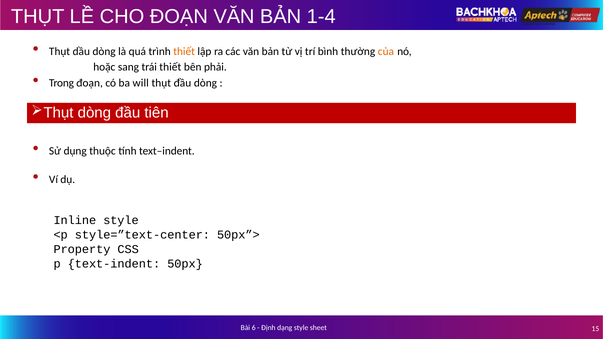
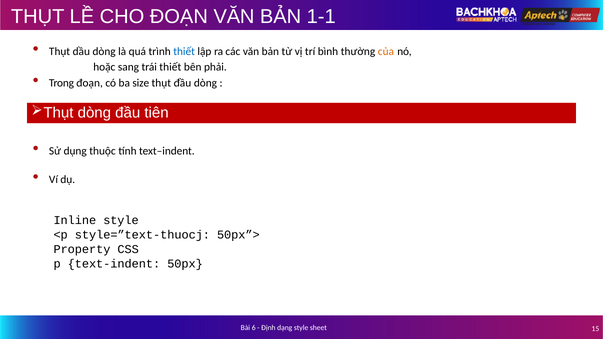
1-4: 1-4 -> 1-1
thiết at (184, 51) colour: orange -> blue
will: will -> size
style=”text-center: style=”text-center -> style=”text-thuocj
